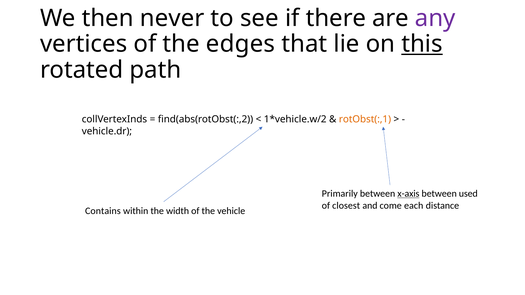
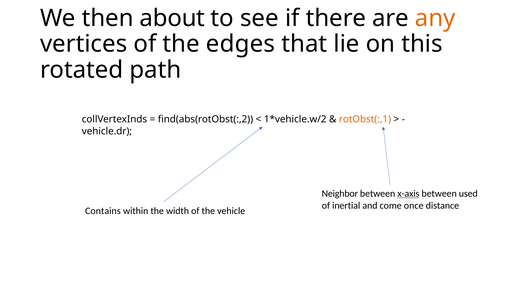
never: never -> about
any colour: purple -> orange
this underline: present -> none
Primarily: Primarily -> Neighbor
closest: closest -> inertial
each: each -> once
